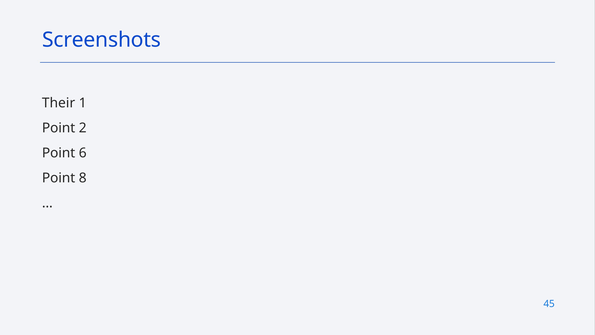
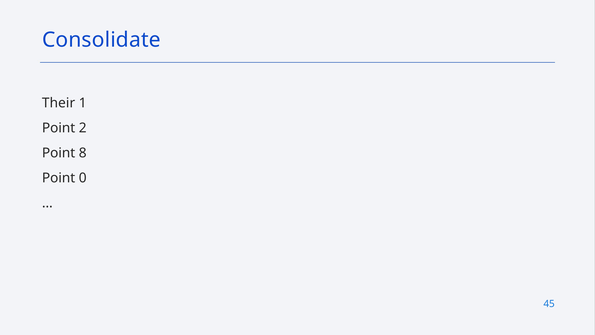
Screenshots: Screenshots -> Consolidate
6: 6 -> 8
8: 8 -> 0
